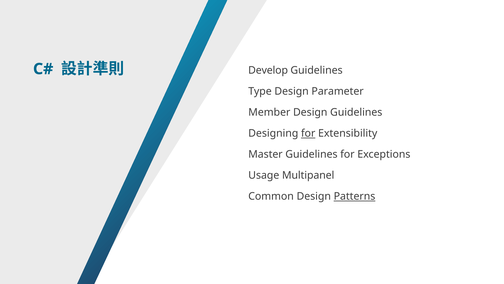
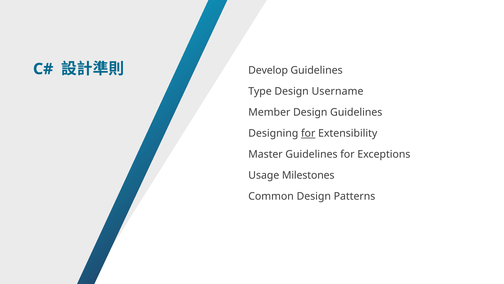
Parameter: Parameter -> Username
Multipanel: Multipanel -> Milestones
Patterns underline: present -> none
